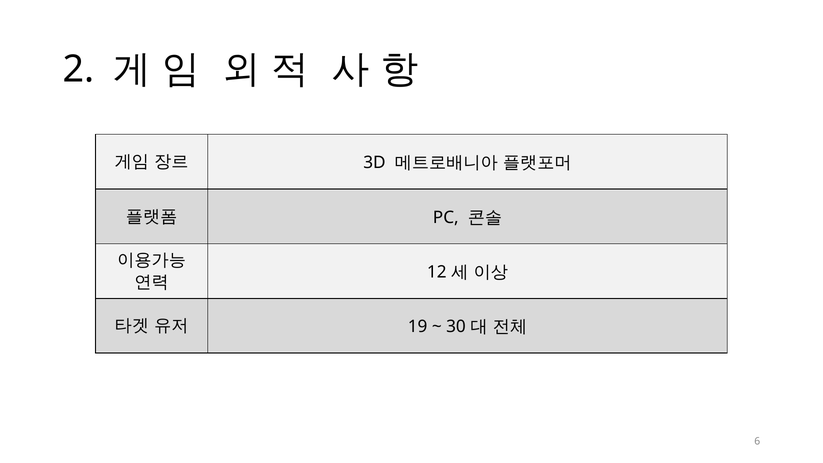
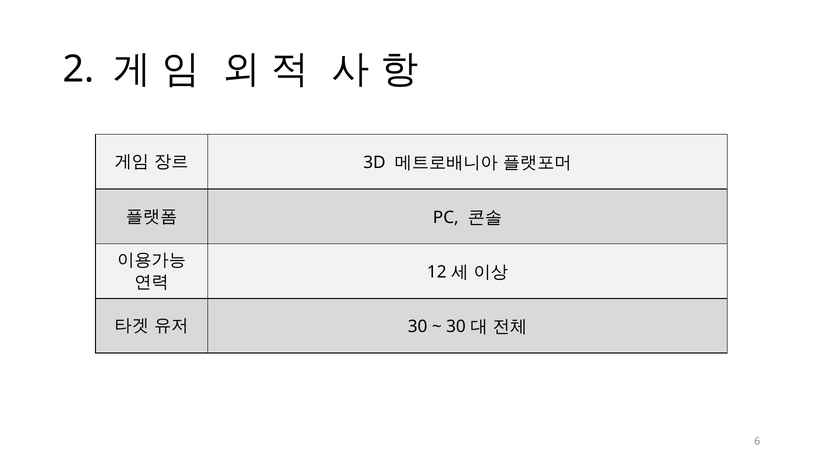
19 at (418, 327): 19 -> 30
